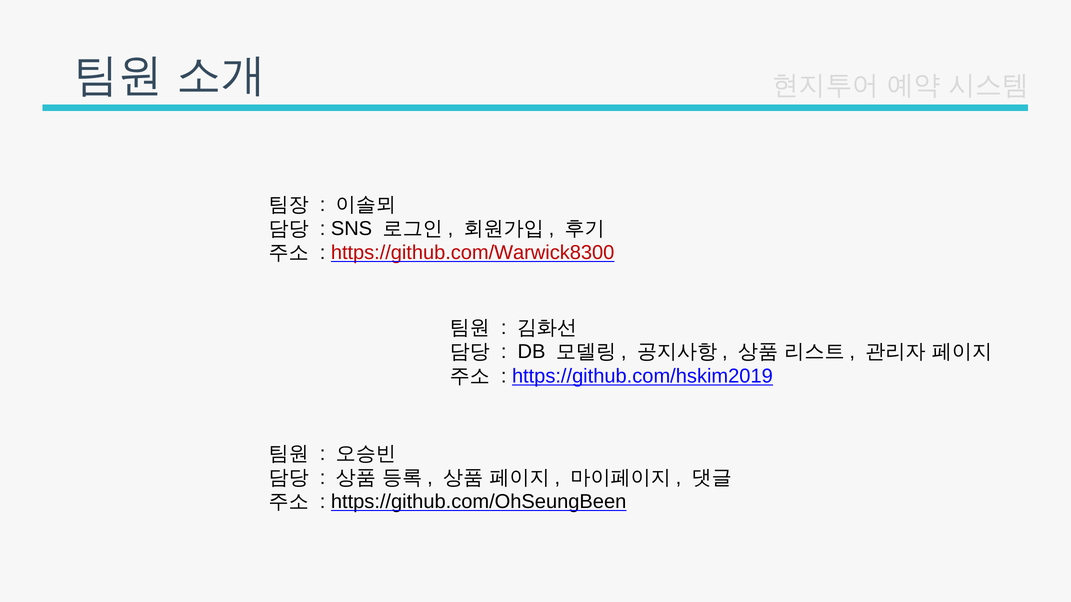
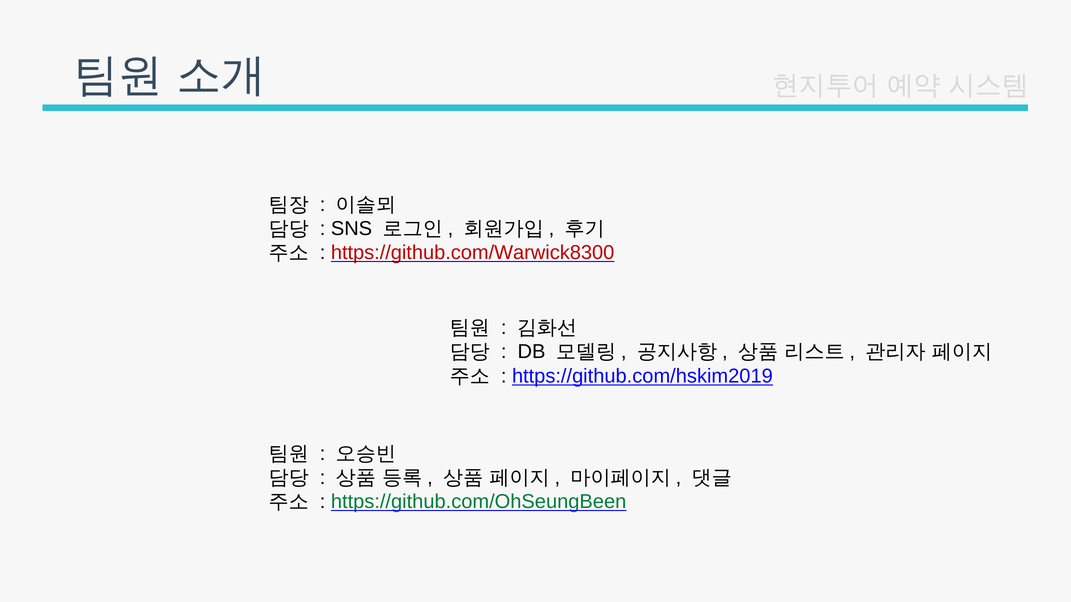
https://github.com/OhSeungBeen colour: black -> green
